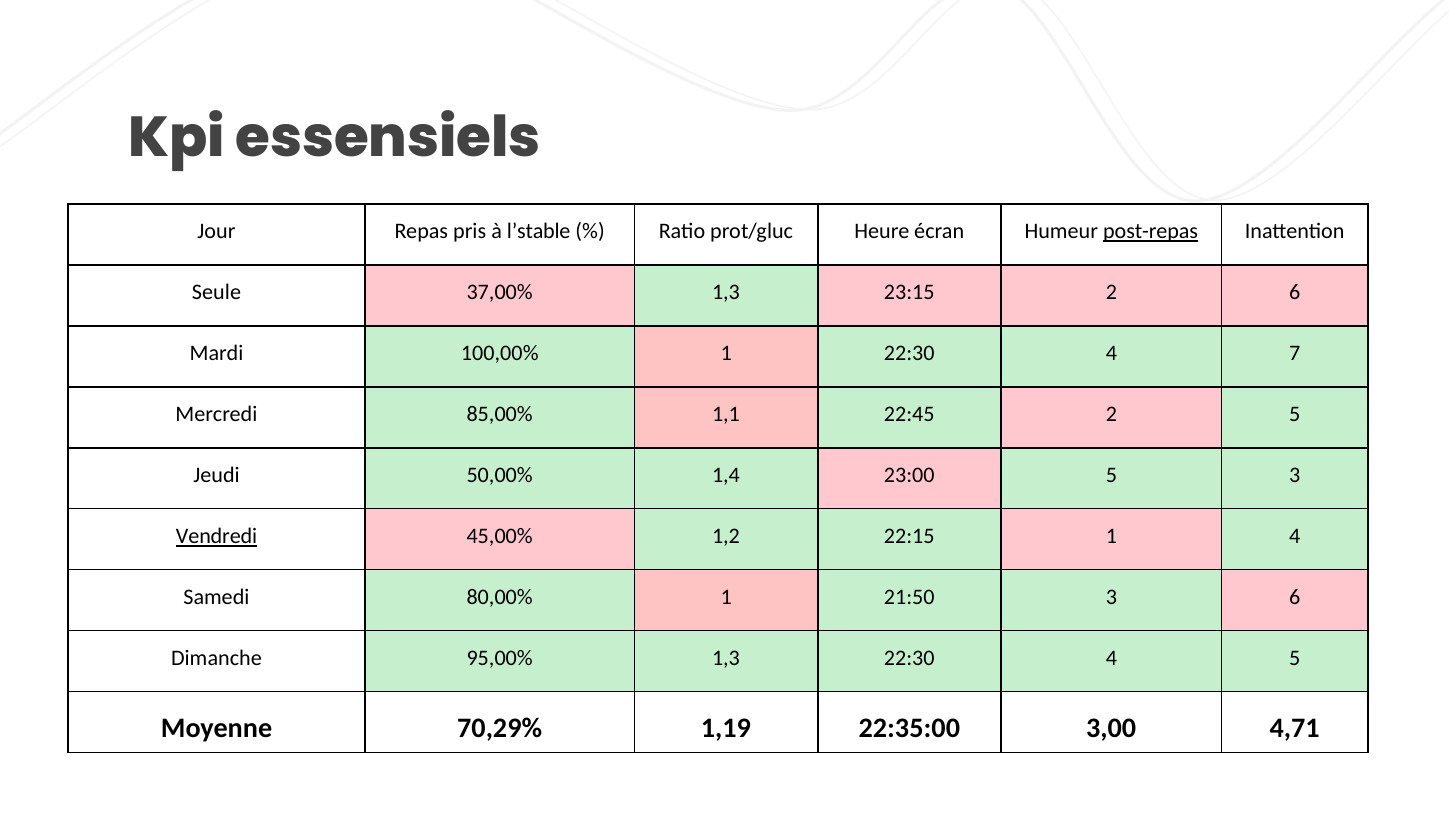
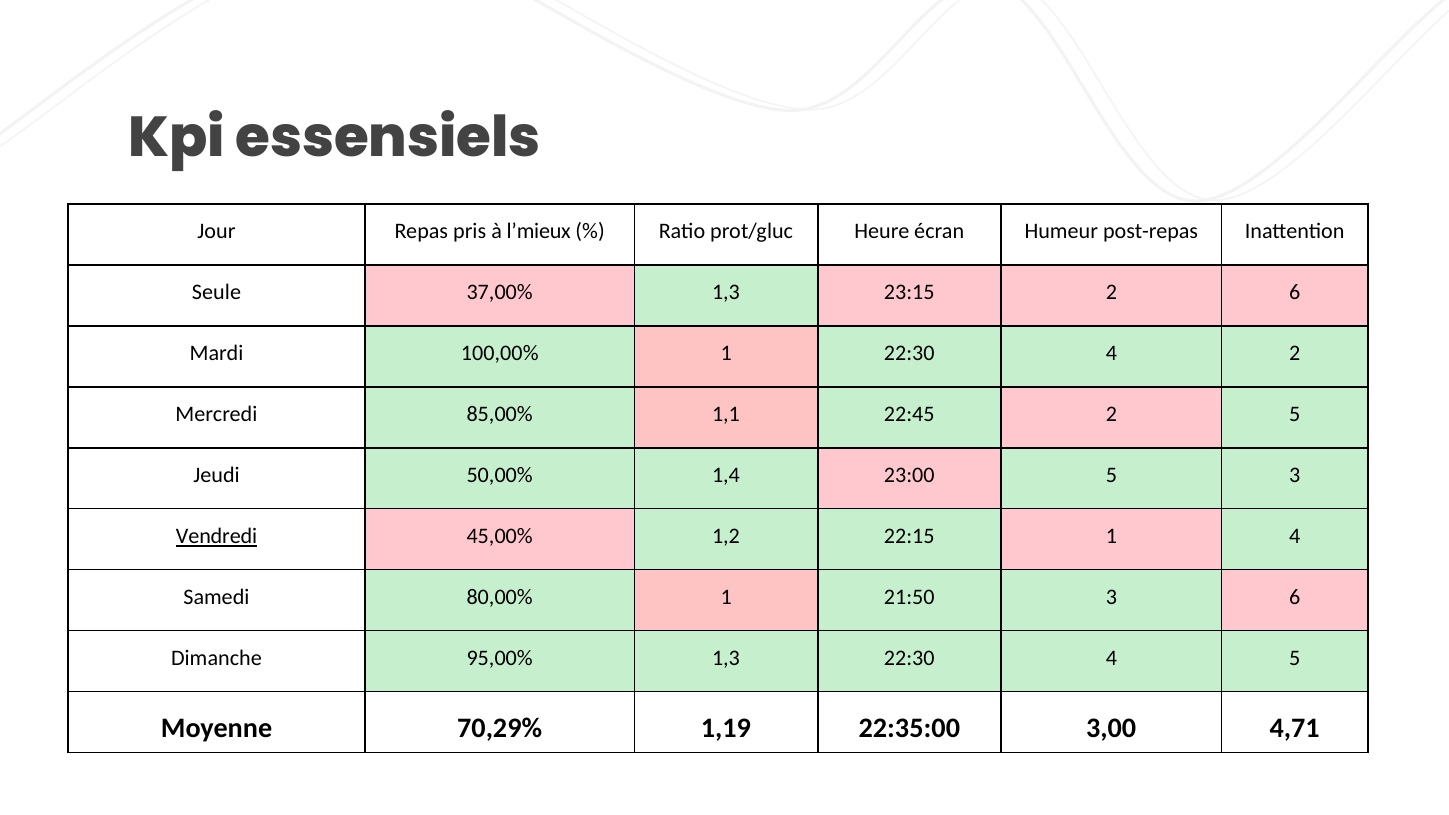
l’stable: l’stable -> l’mieux
post-repas underline: present -> none
4 7: 7 -> 2
